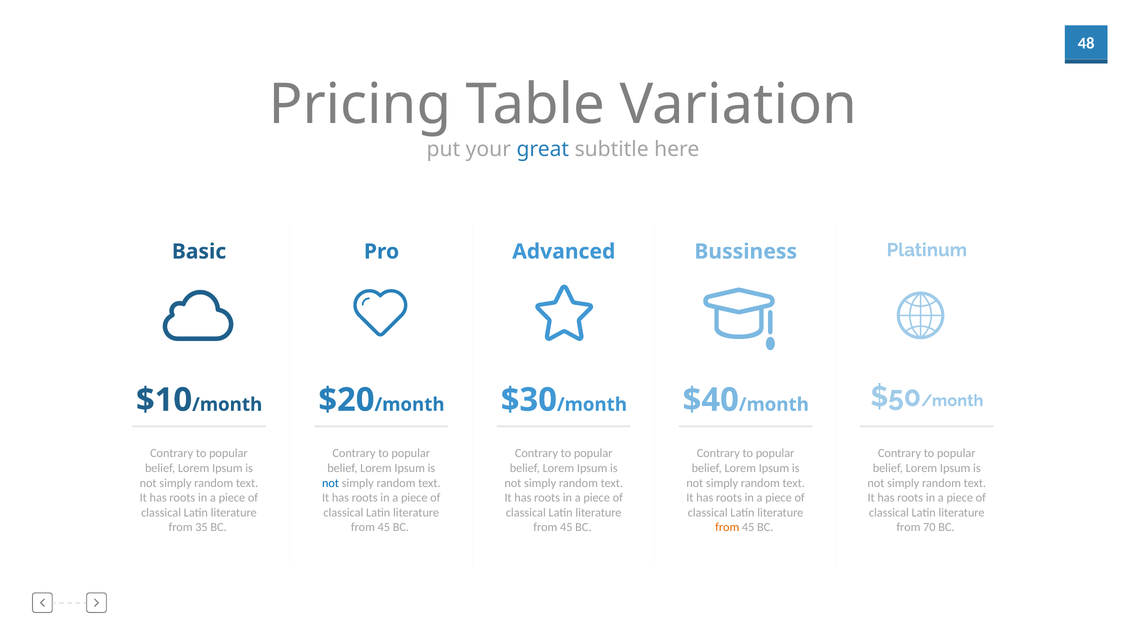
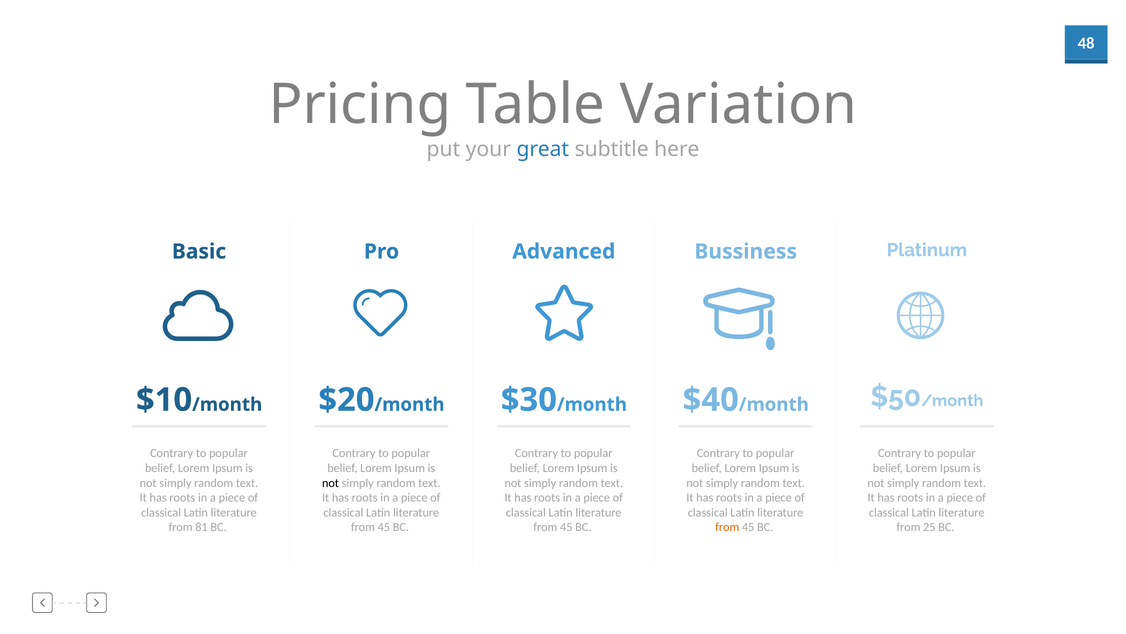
not at (330, 482) colour: blue -> black
35: 35 -> 81
70: 70 -> 25
